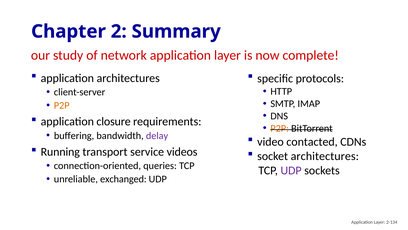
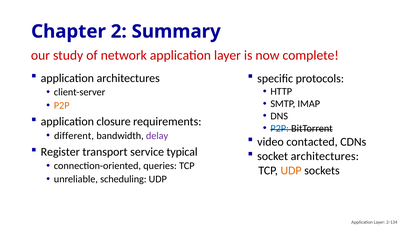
P2P at (280, 128) colour: orange -> blue
buffering: buffering -> different
Running: Running -> Register
videos: videos -> typical
UDP at (291, 170) colour: purple -> orange
exchanged: exchanged -> scheduling
